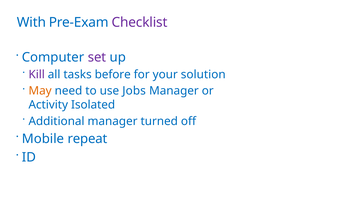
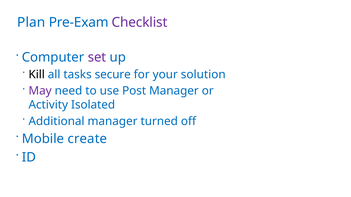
With: With -> Plan
Kill colour: purple -> black
before: before -> secure
May colour: orange -> purple
Jobs: Jobs -> Post
repeat: repeat -> create
